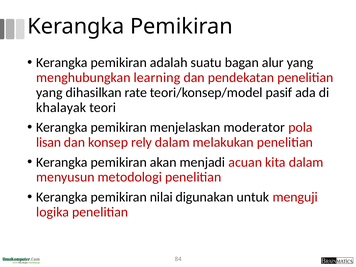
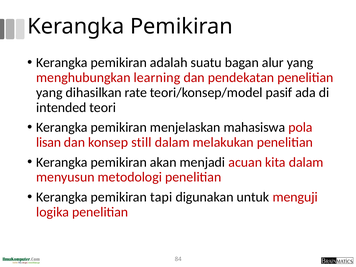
khalayak: khalayak -> intended
moderator: moderator -> mahasiswa
rely: rely -> still
nilai: nilai -> tapi
